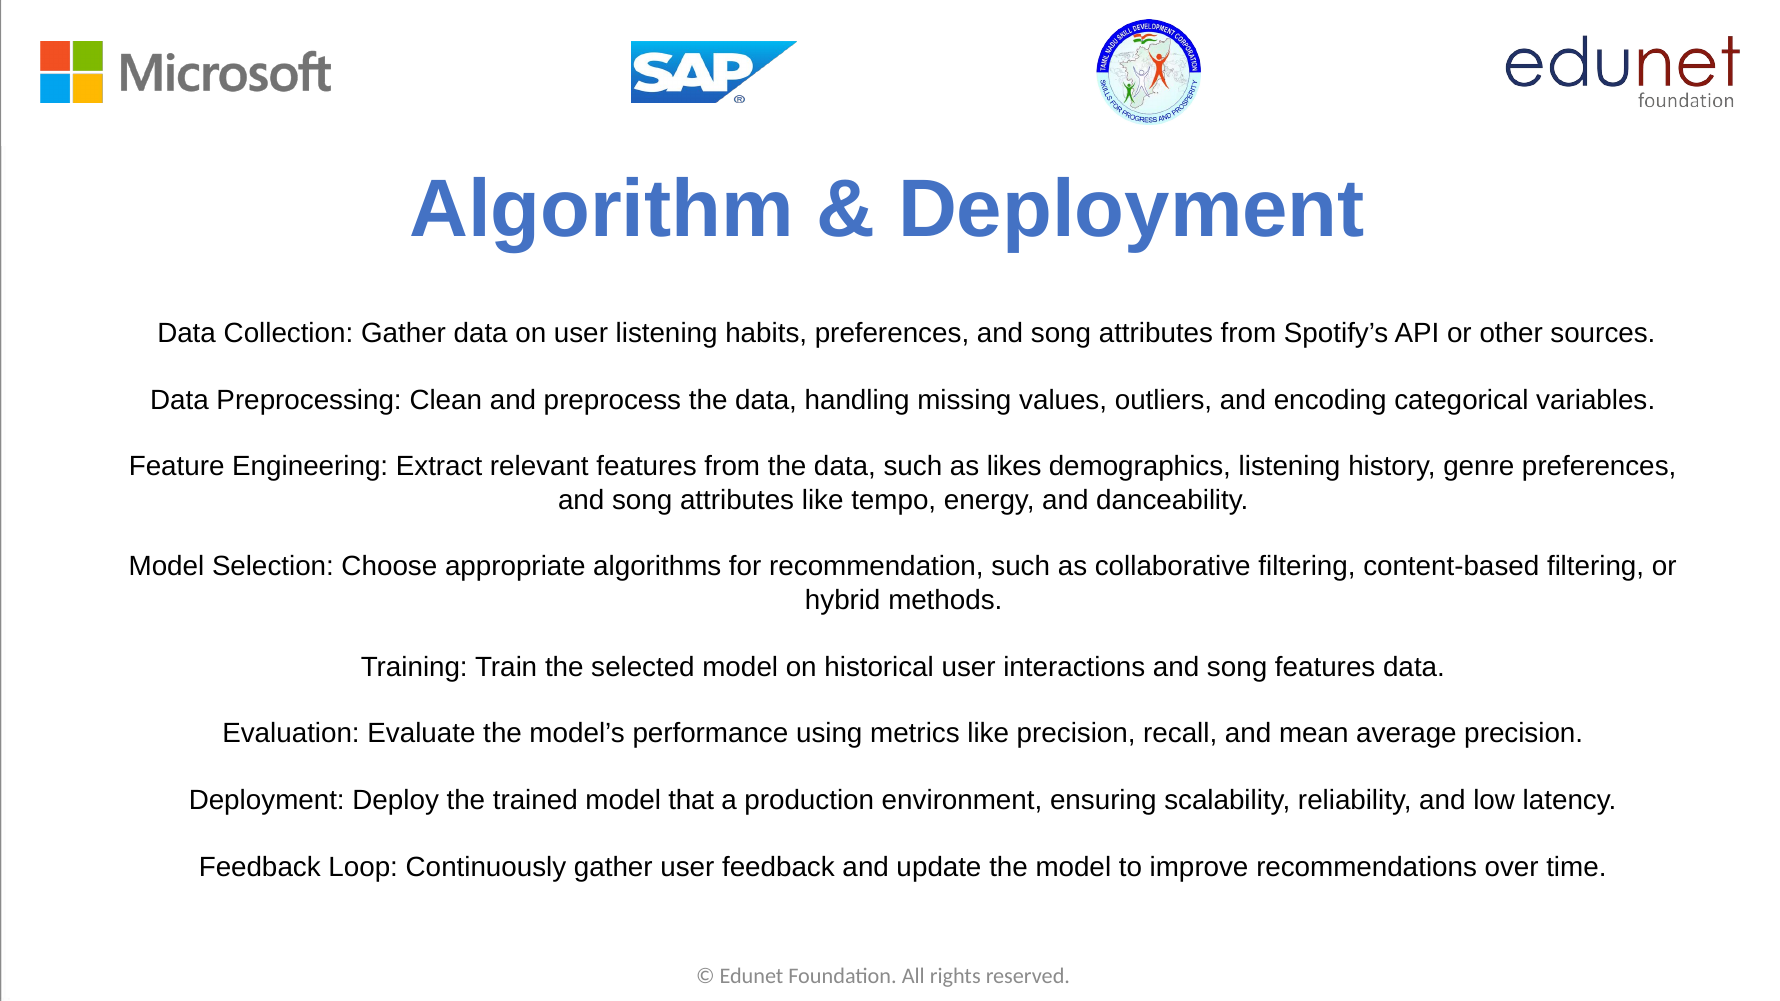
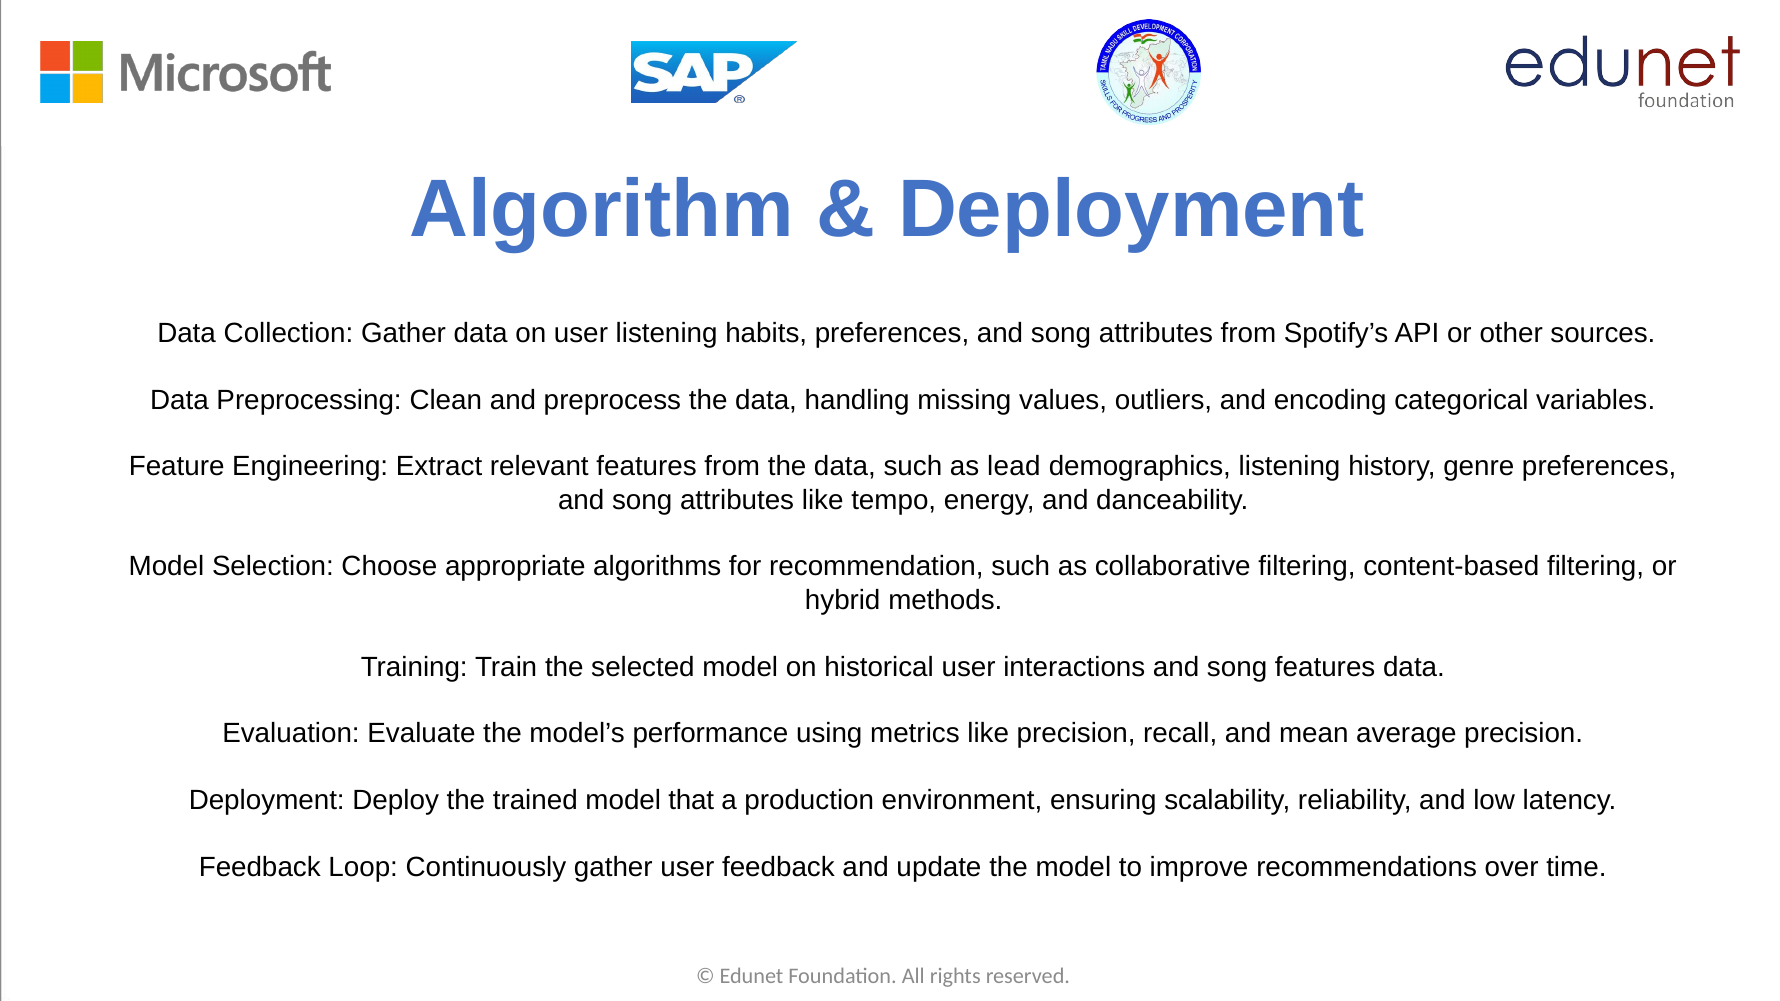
likes: likes -> lead
